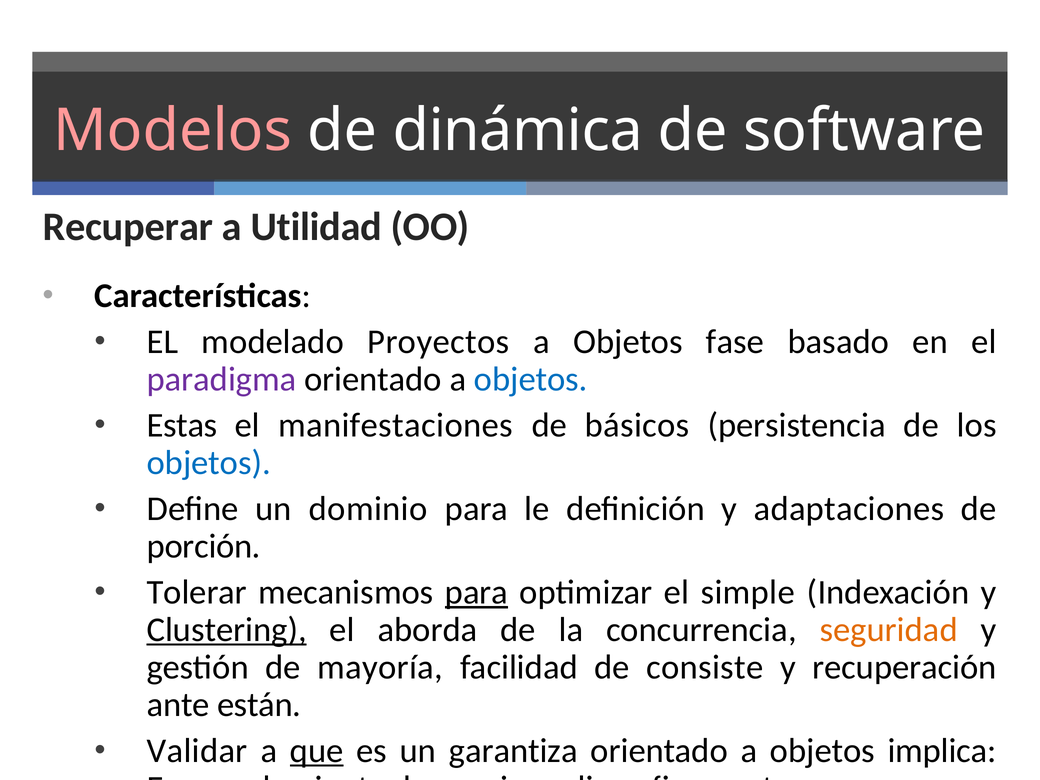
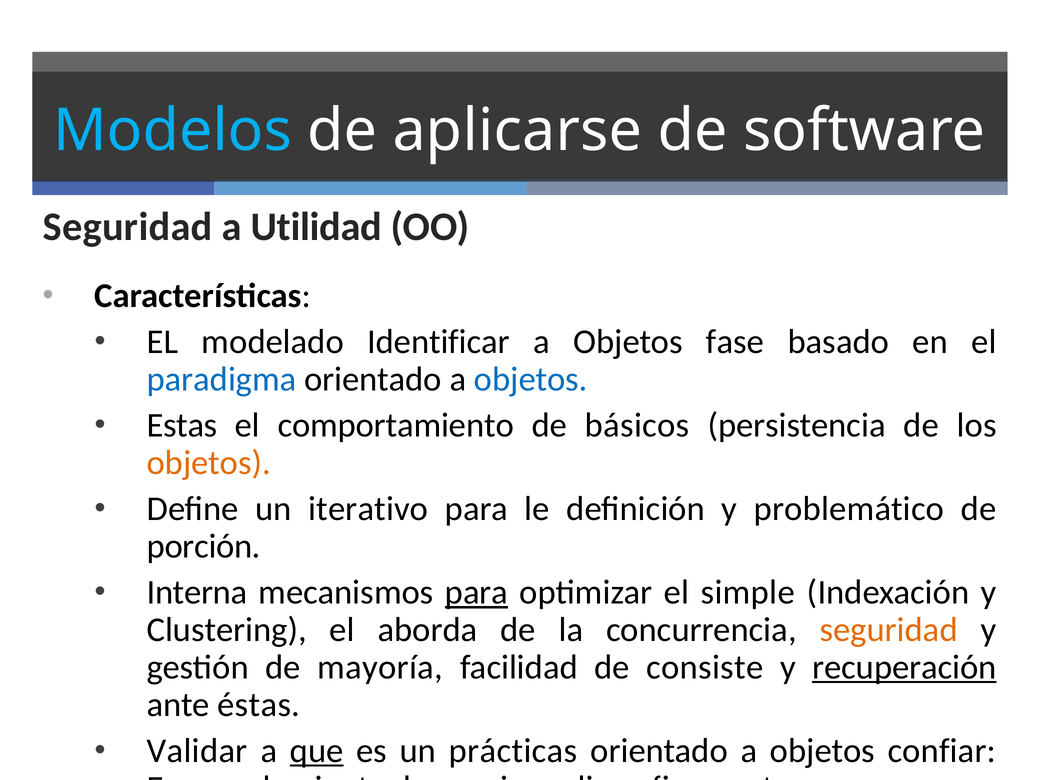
Modelos colour: pink -> light blue
dinámica: dinámica -> aplicarse
Recuperar at (128, 227): Recuperar -> Seguridad
Proyectos: Proyectos -> Identificar
paradigma colour: purple -> blue
manifestaciones: manifestaciones -> comportamiento
objetos at (209, 463) colour: blue -> orange
dominio: dominio -> iterativo
adaptaciones: adaptaciones -> problemático
Tolerar: Tolerar -> Interna
Clustering underline: present -> none
recuperación underline: none -> present
están: están -> éstas
garantiza: garantiza -> prácticas
implica: implica -> confiar
